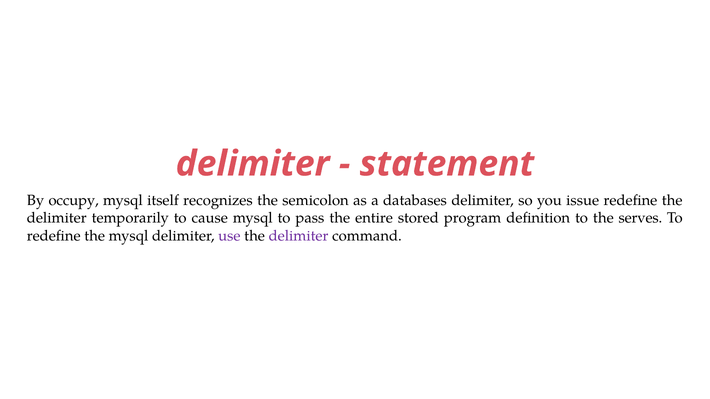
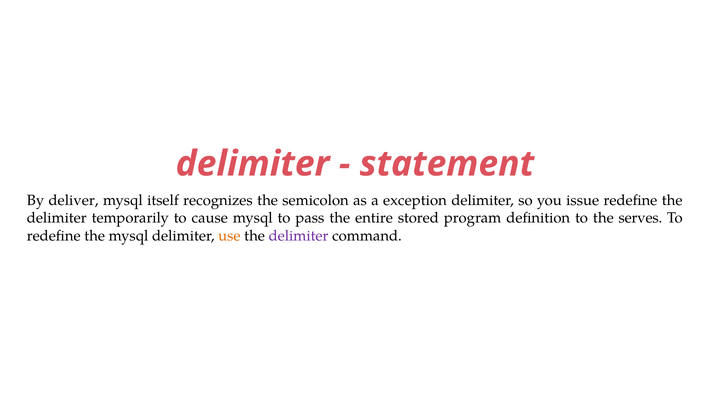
occupy: occupy -> deliver
databases: databases -> exception
use colour: purple -> orange
